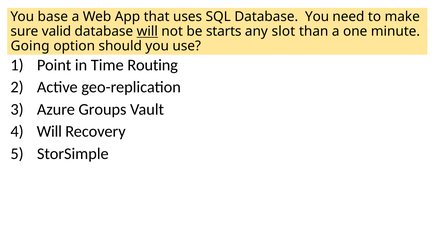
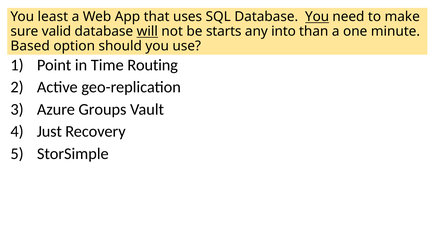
base: base -> least
You at (317, 17) underline: none -> present
slot: slot -> into
Going: Going -> Based
Will at (49, 131): Will -> Just
